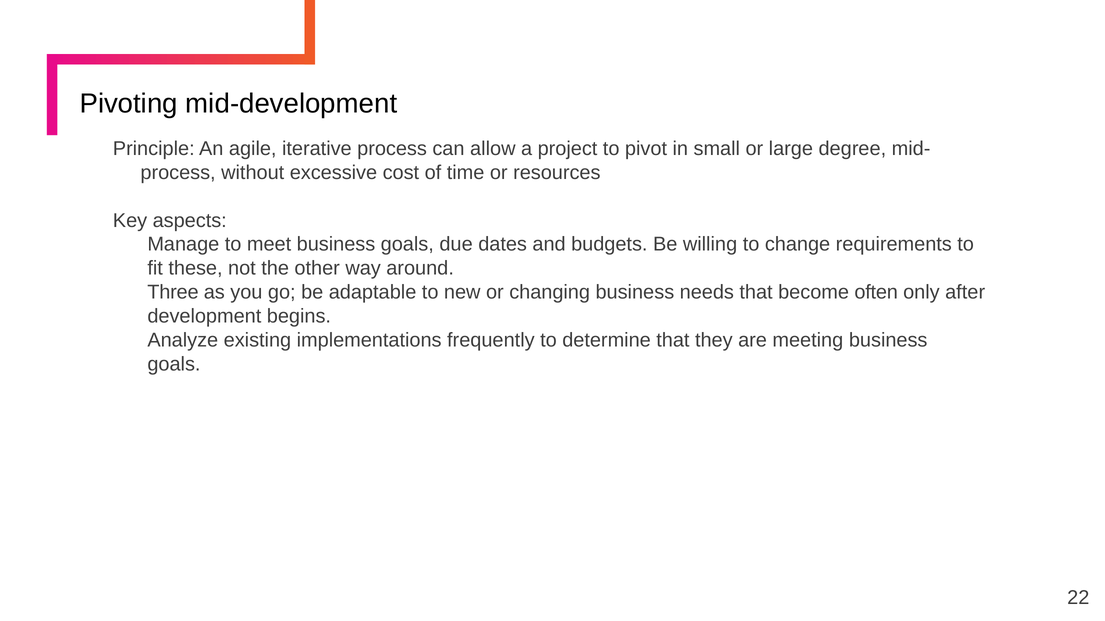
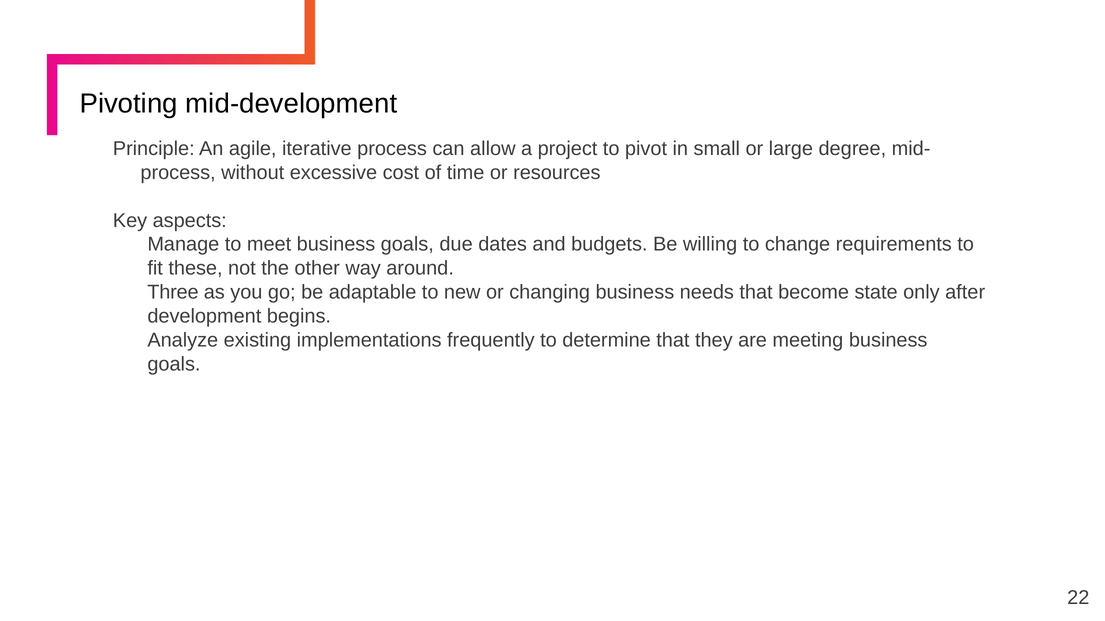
often: often -> state
